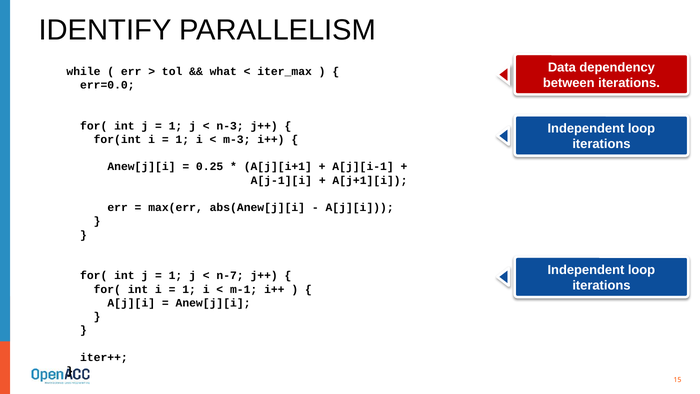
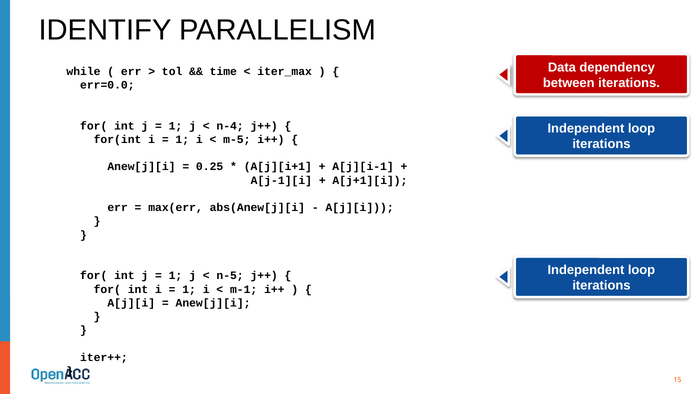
what: what -> time
n-3: n-3 -> n-4
m-3: m-3 -> m-5
n-7: n-7 -> n-5
